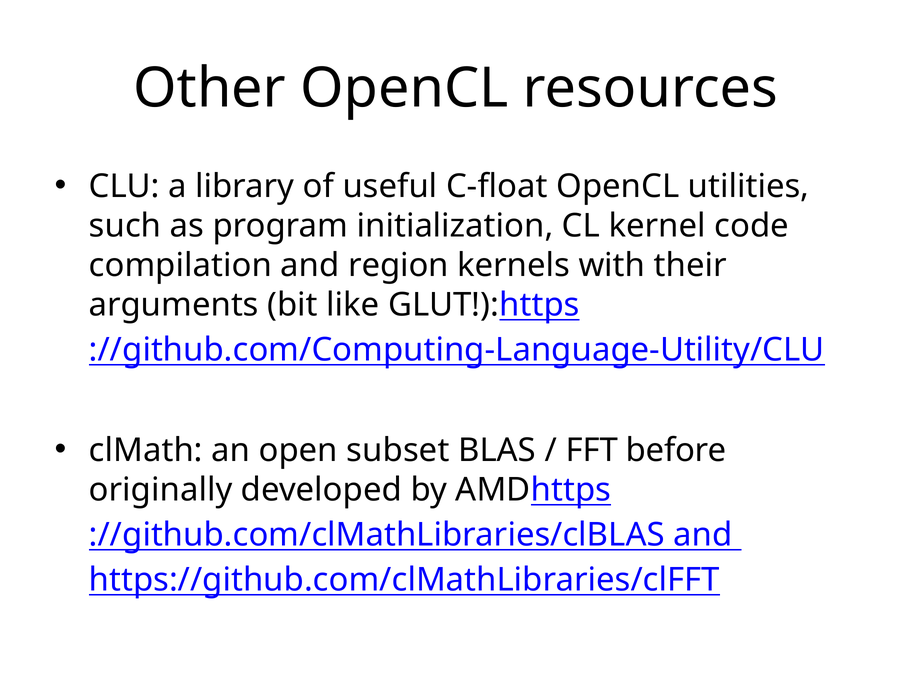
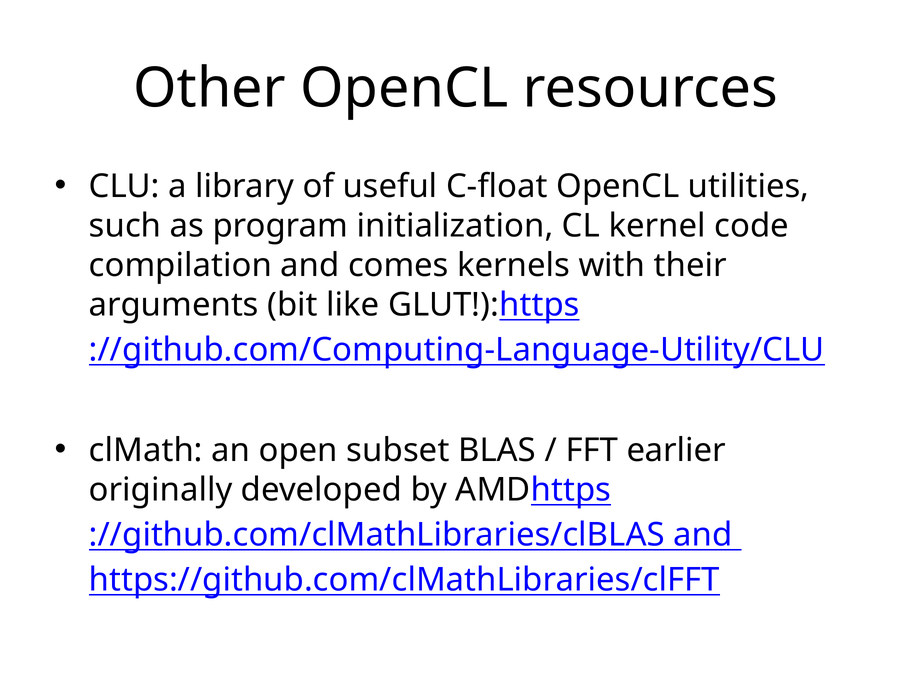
region: region -> comes
before: before -> earlier
